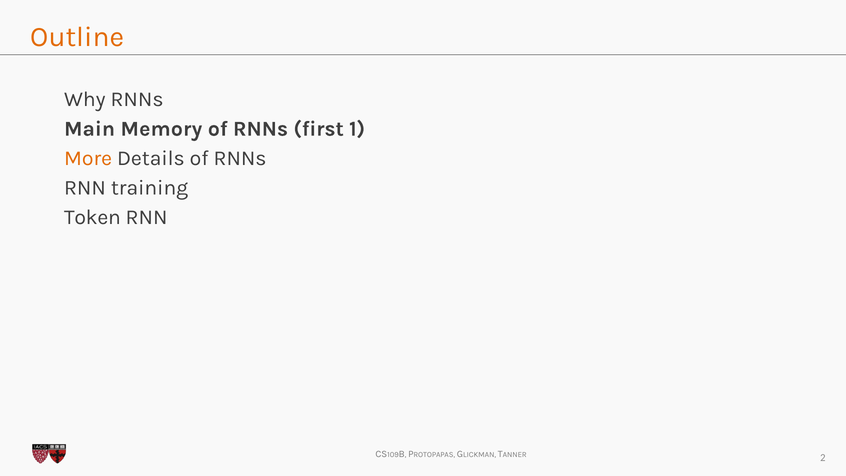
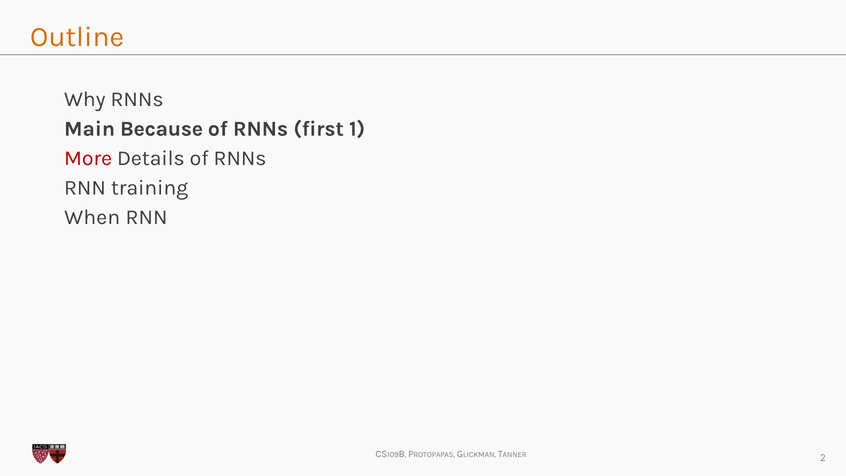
Memory: Memory -> Because
More colour: orange -> red
Token: Token -> When
